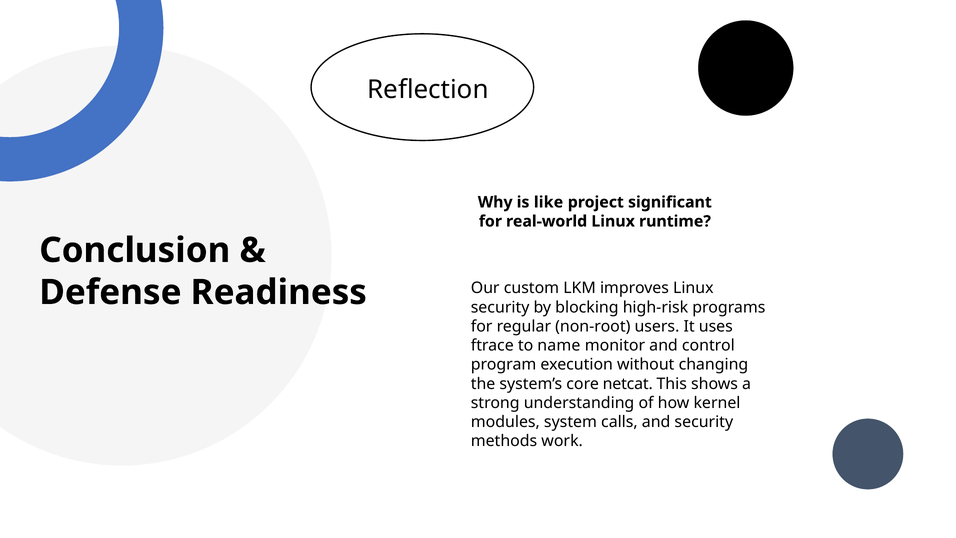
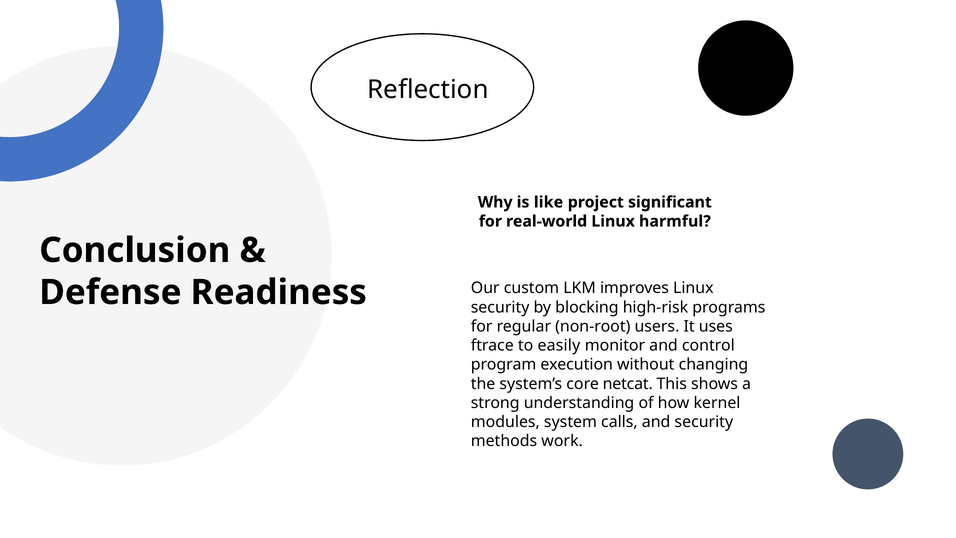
runtime: runtime -> harmful
name: name -> easily
